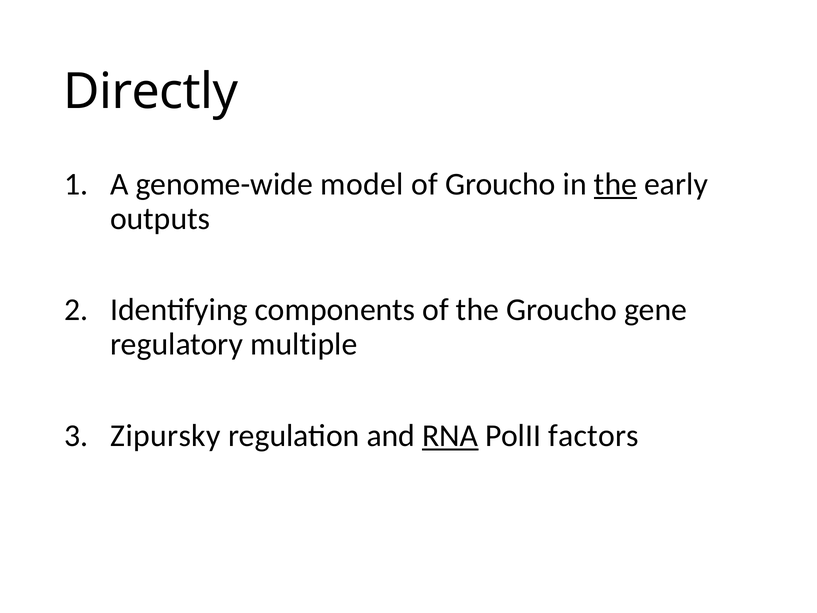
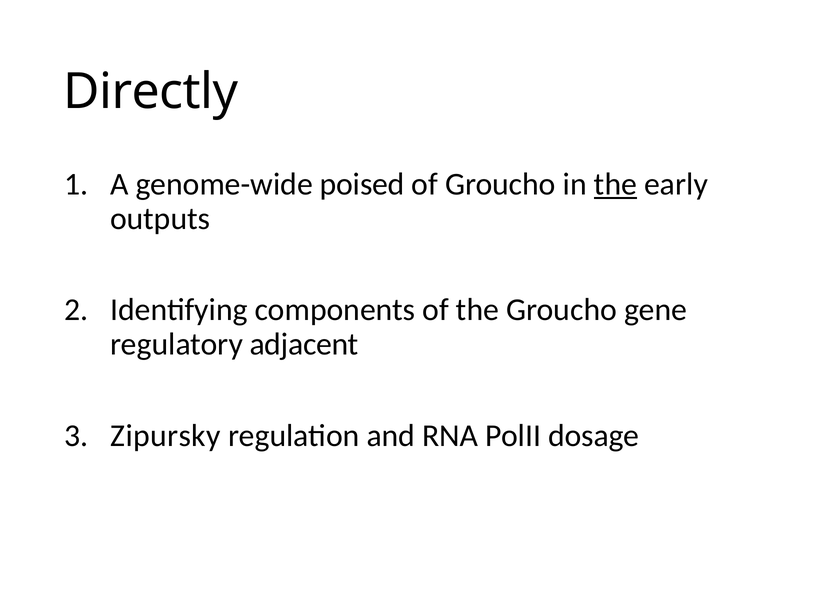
model: model -> poised
multiple: multiple -> adjacent
RNA underline: present -> none
factors: factors -> dosage
